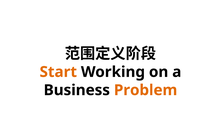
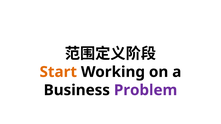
Problem colour: orange -> purple
